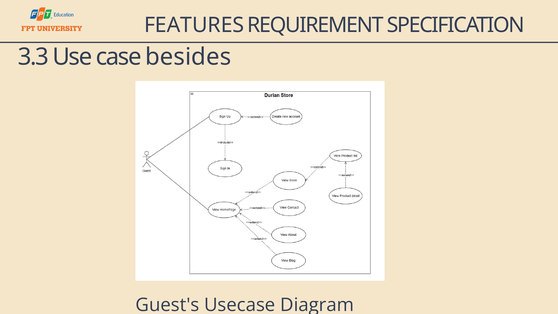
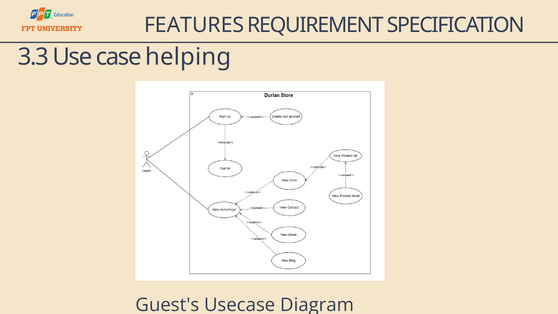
besides: besides -> helping
